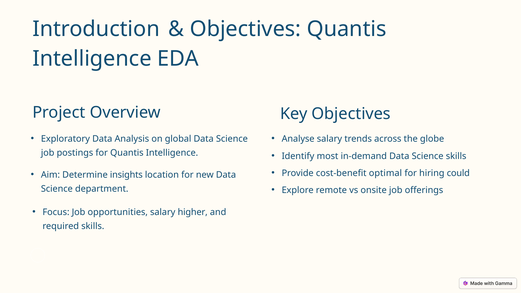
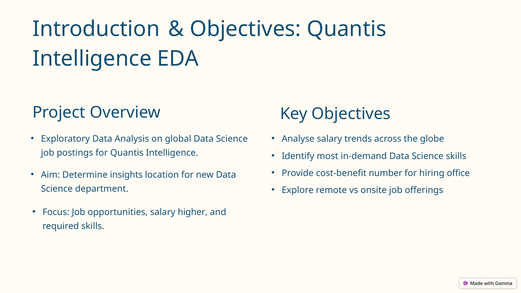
optimal: optimal -> number
could: could -> office
